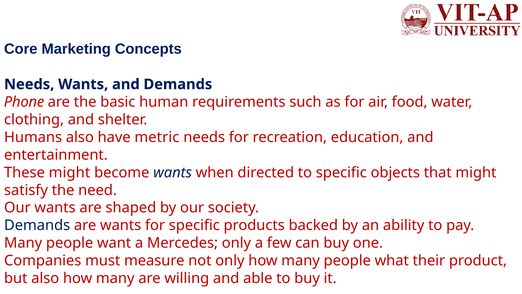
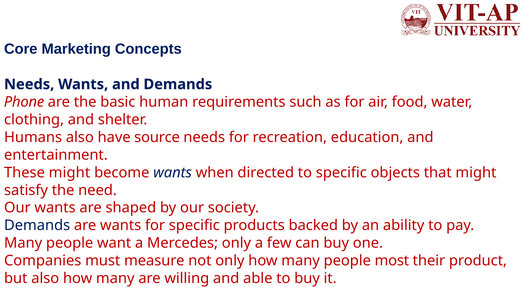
metric: metric -> source
what: what -> most
